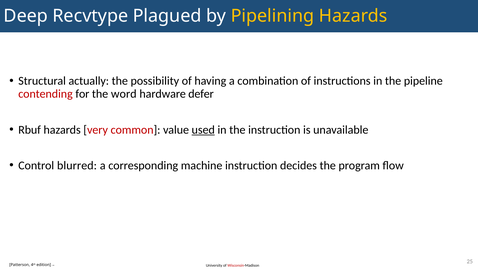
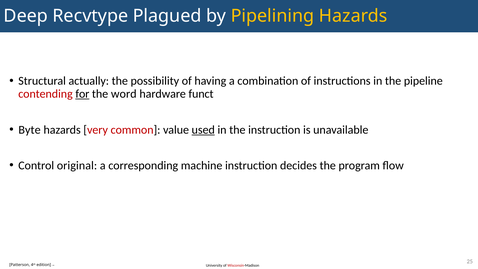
for underline: none -> present
defer: defer -> funct
Rbuf: Rbuf -> Byte
blurred: blurred -> original
